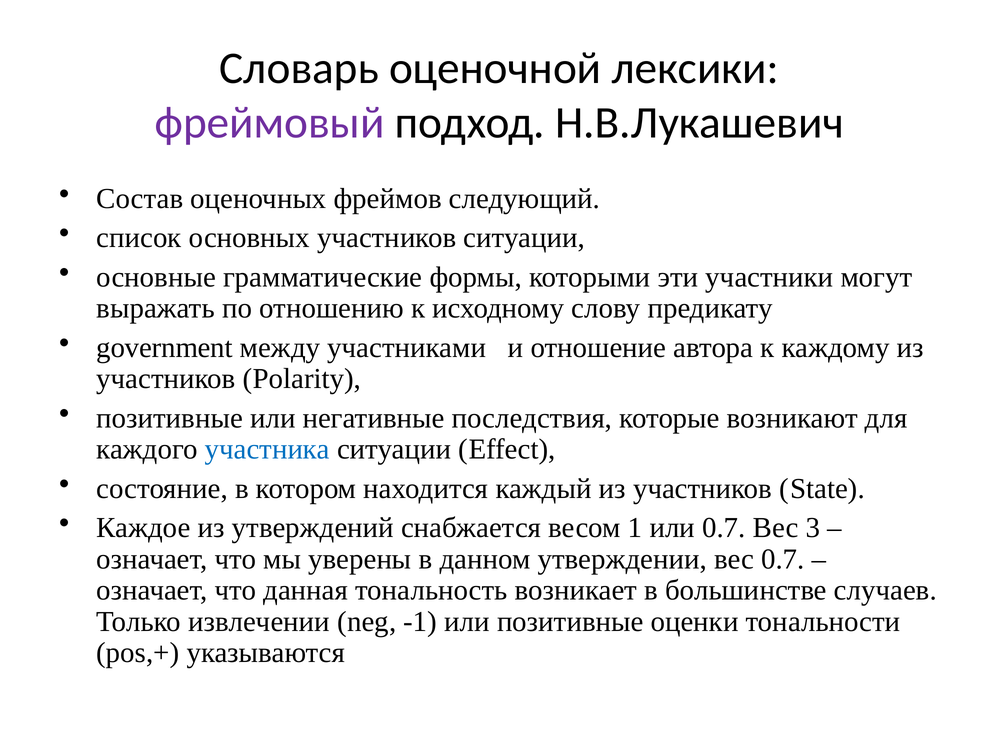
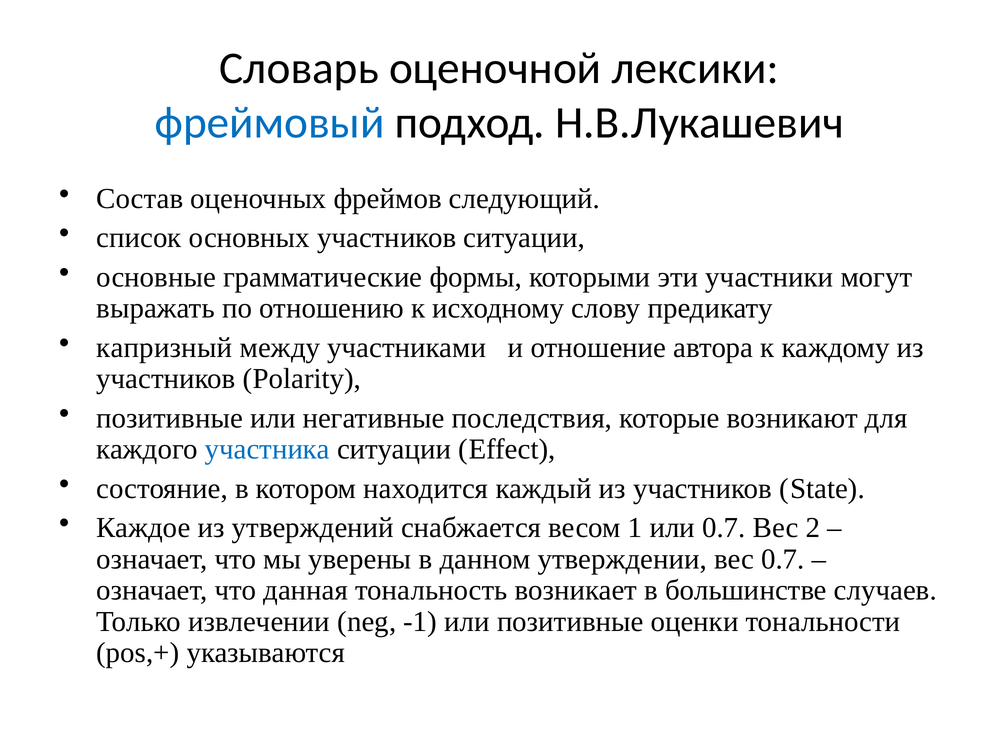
фреймовый colour: purple -> blue
government: government -> капризный
3: 3 -> 2
